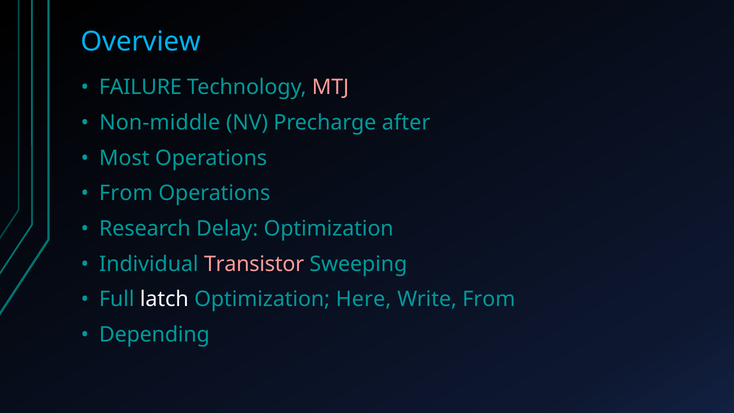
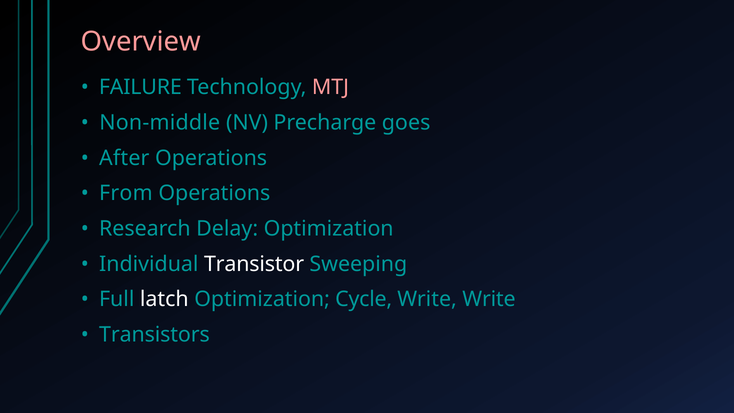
Overview colour: light blue -> pink
after: after -> goes
Most: Most -> After
Transistor colour: pink -> white
Here: Here -> Cycle
Write From: From -> Write
Depending: Depending -> Transistors
